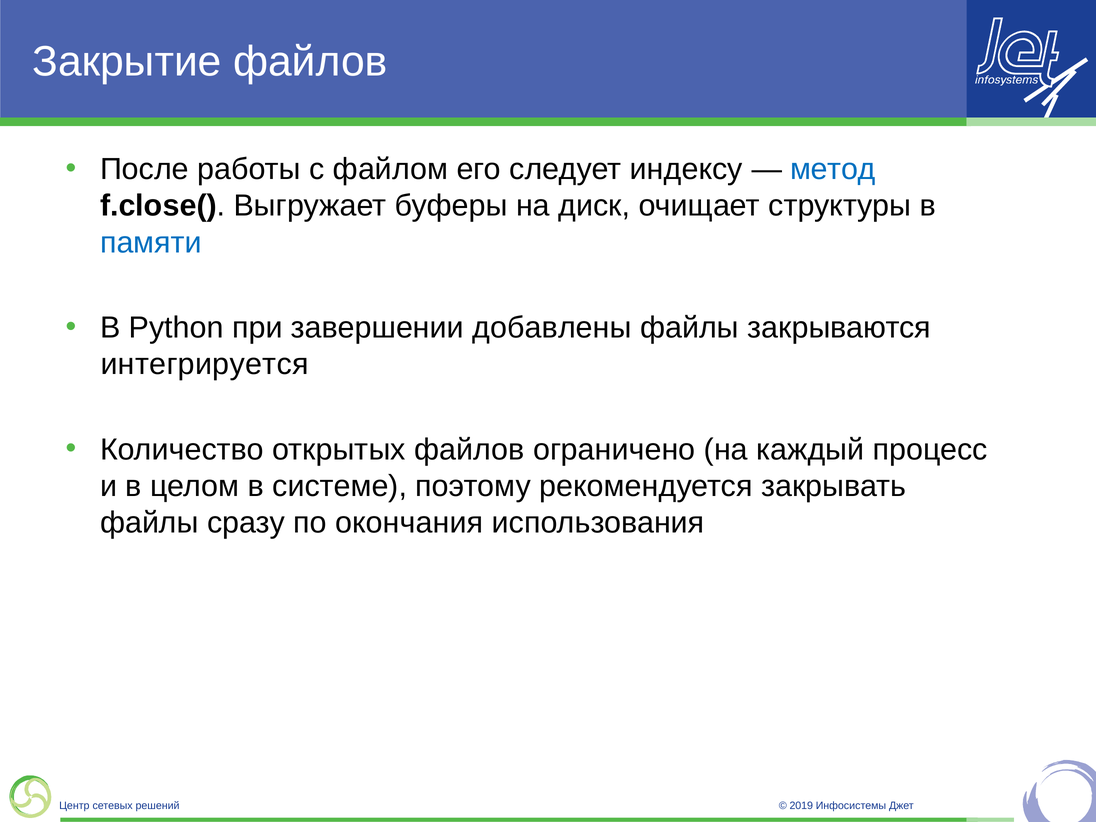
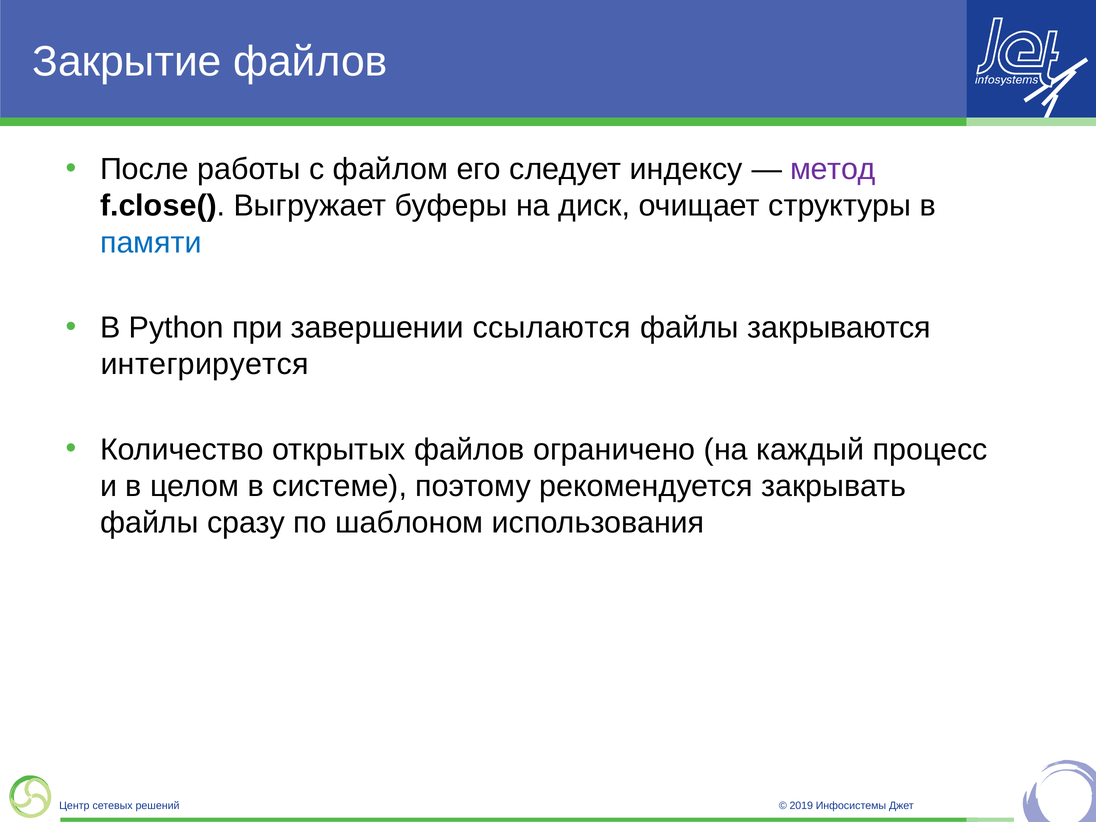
метод colour: blue -> purple
добавлены: добавлены -> ссылаются
окончания: окончания -> шаблоном
